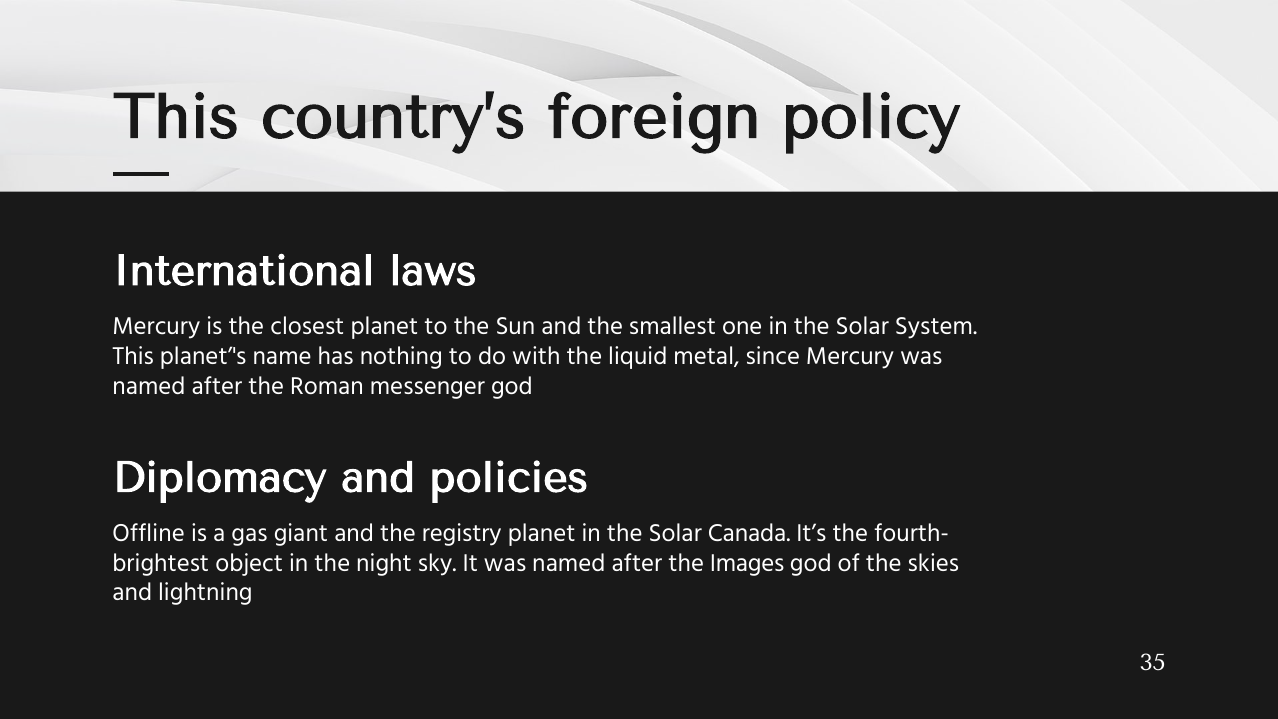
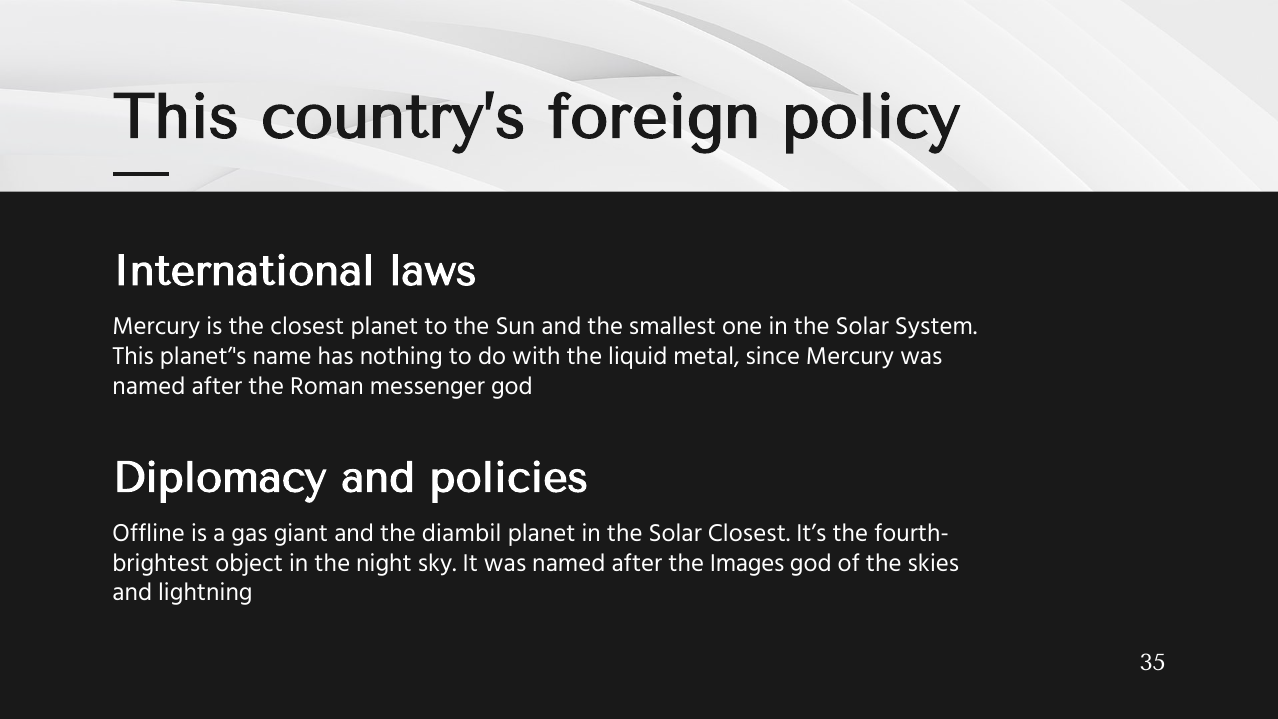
registry: registry -> diambil
Solar Canada: Canada -> Closest
